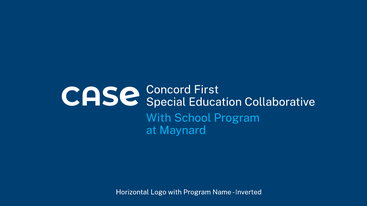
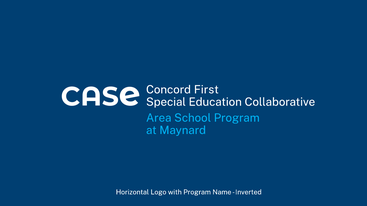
With at (159, 118): With -> Area
